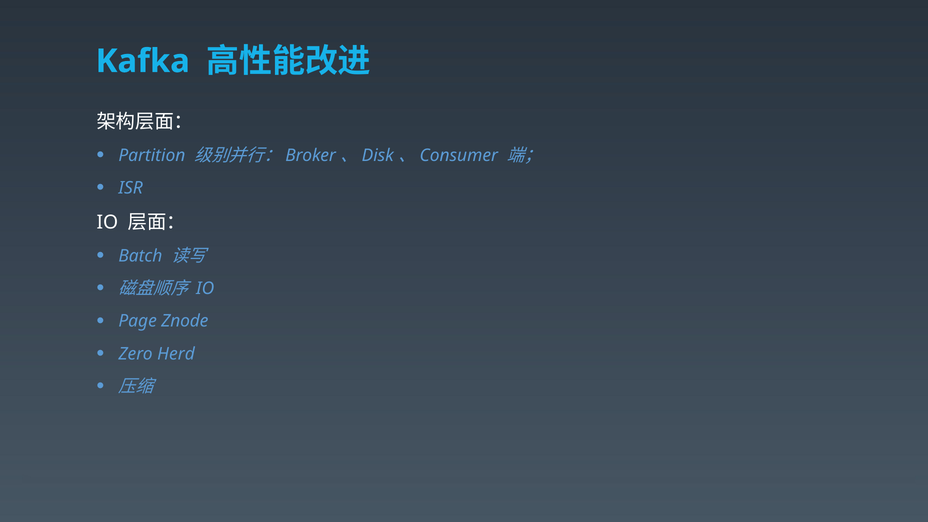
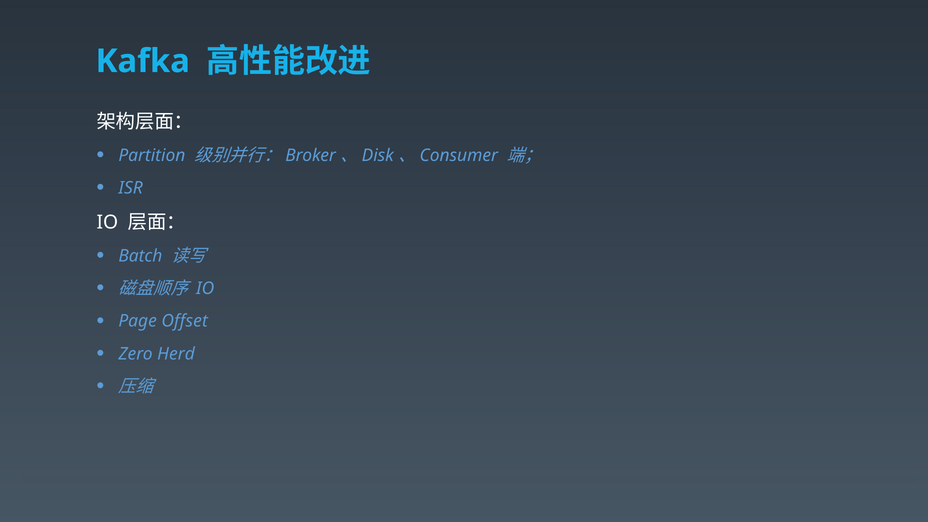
Znode: Znode -> Offset
